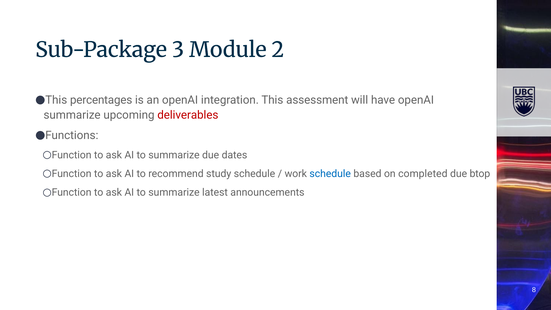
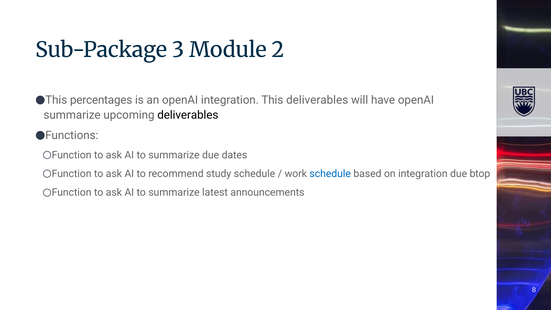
This assessment: assessment -> deliverables
deliverables at (188, 115) colour: red -> black
on completed: completed -> integration
